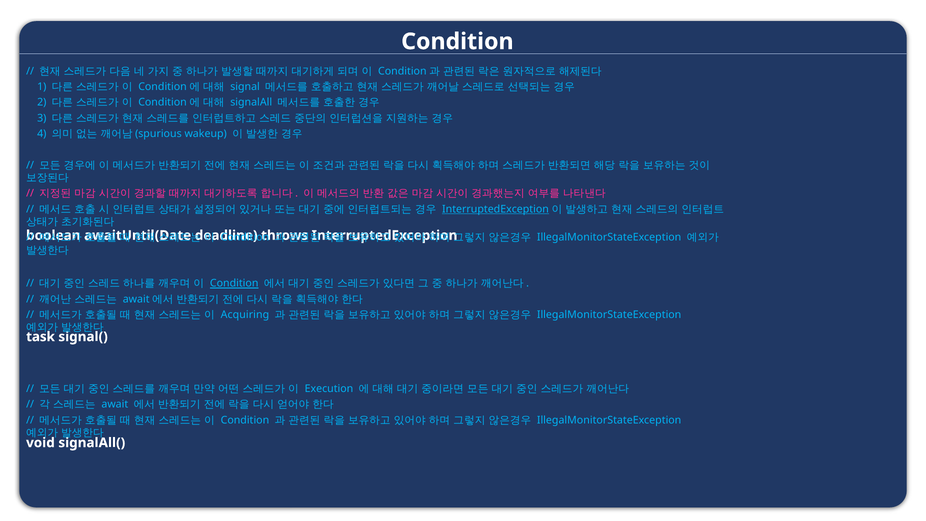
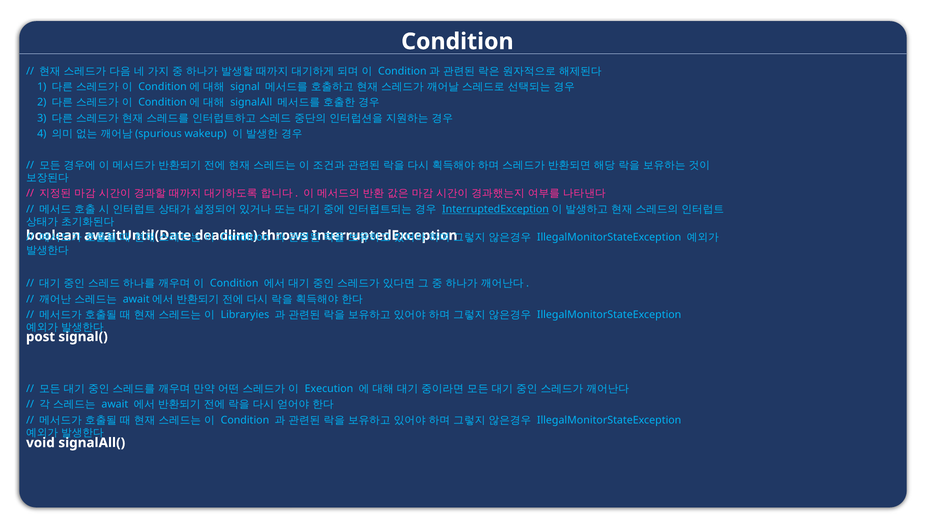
Condition at (234, 283) underline: present -> none
Acquiring: Acquiring -> Libraryies
task: task -> post
